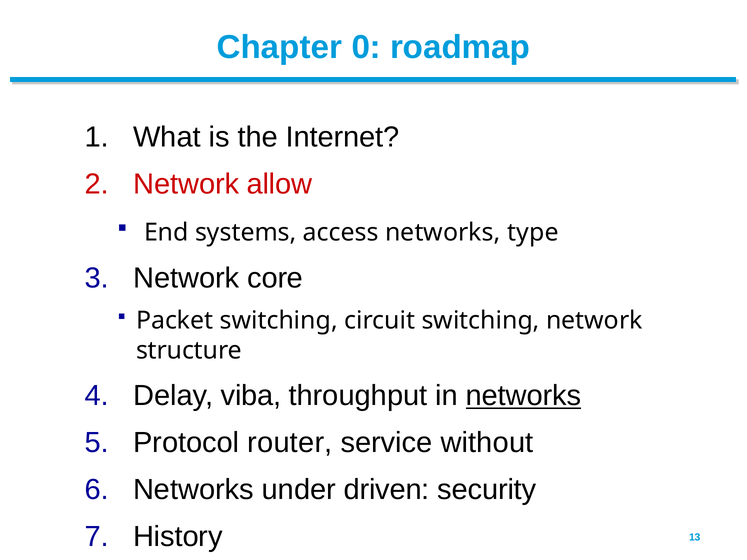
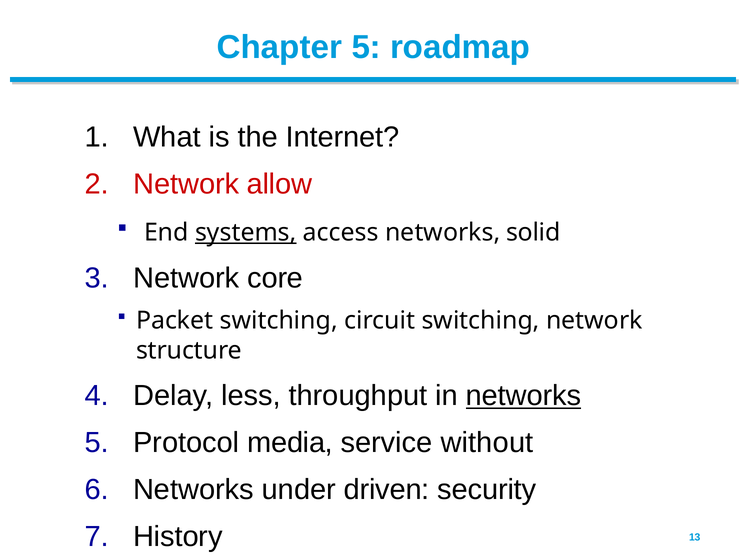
Chapter 0: 0 -> 5
systems underline: none -> present
type: type -> solid
viba: viba -> less
router: router -> media
